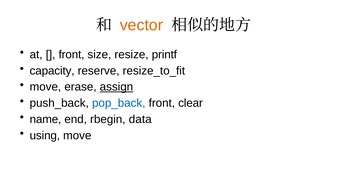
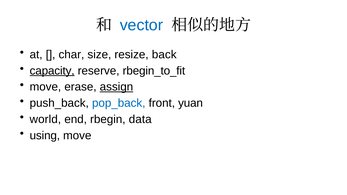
vector colour: orange -> blue
front at (71, 55): front -> char
printf: printf -> back
capacity underline: none -> present
resize_to_fit: resize_to_fit -> rbegin_to_fit
clear: clear -> yuan
name: name -> world
